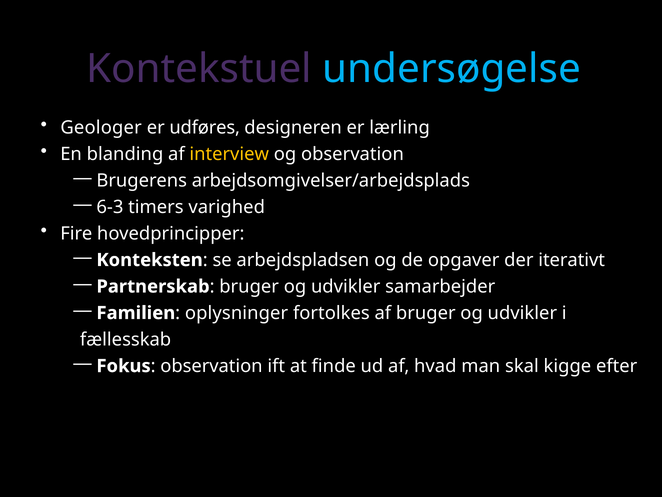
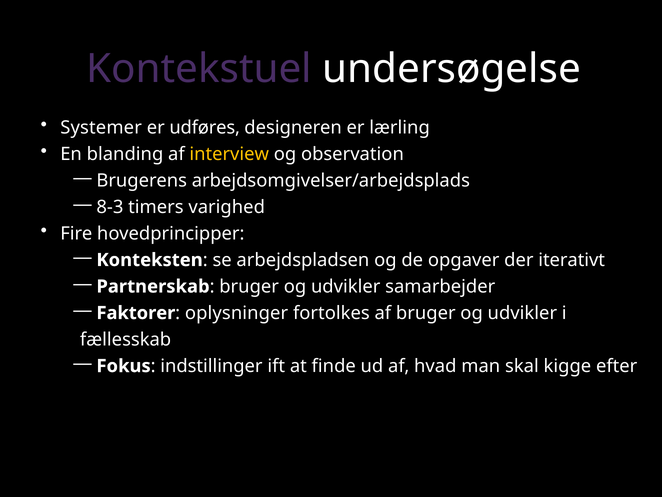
undersøgelse colour: light blue -> white
Geologer: Geologer -> Systemer
6-3: 6-3 -> 8-3
Familien: Familien -> Faktorer
observation at (211, 366): observation -> indstillinger
